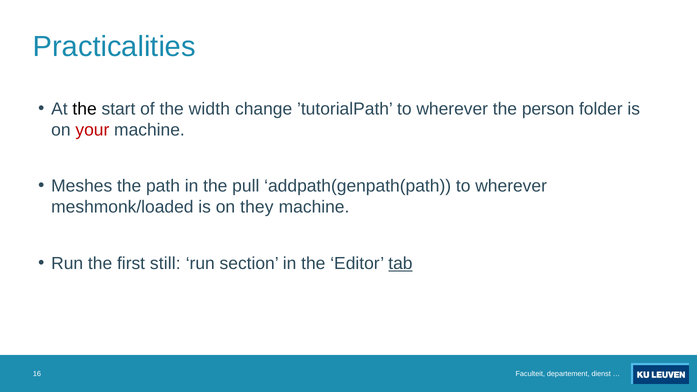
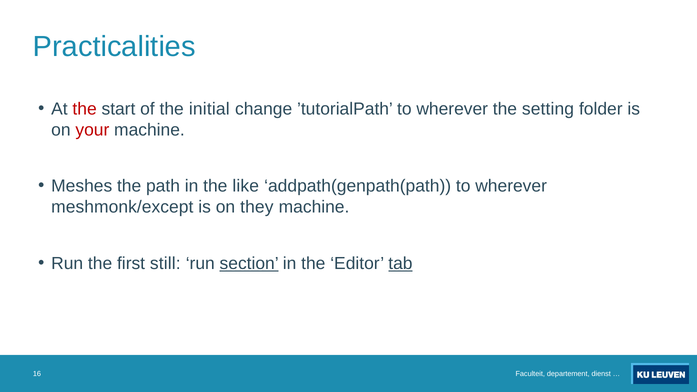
the at (85, 109) colour: black -> red
width: width -> initial
person: person -> setting
pull: pull -> like
meshmonk/loaded: meshmonk/loaded -> meshmonk/except
section underline: none -> present
